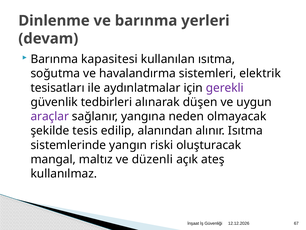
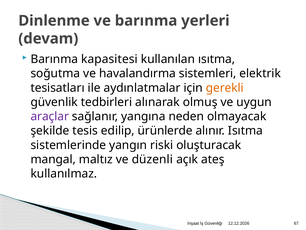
gerekli colour: purple -> orange
düşen: düşen -> olmuş
alanından: alanından -> ürünlerde
